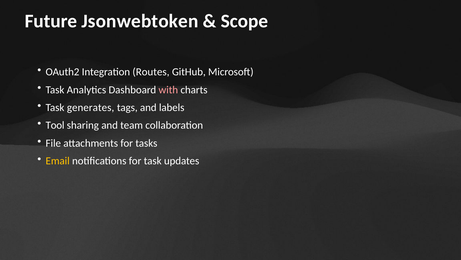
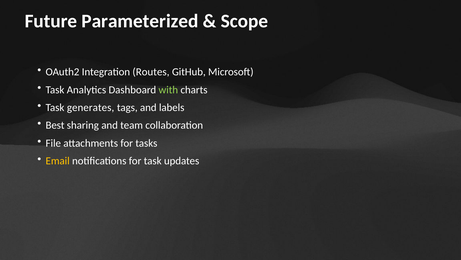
Jsonwebtoken: Jsonwebtoken -> Parameterized
with colour: pink -> light green
Tool: Tool -> Best
